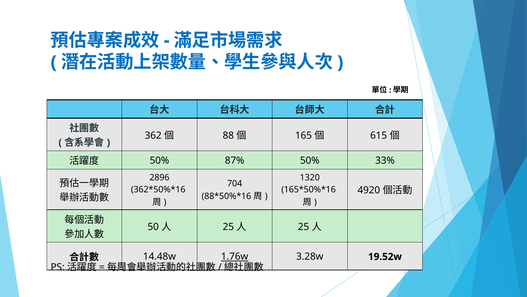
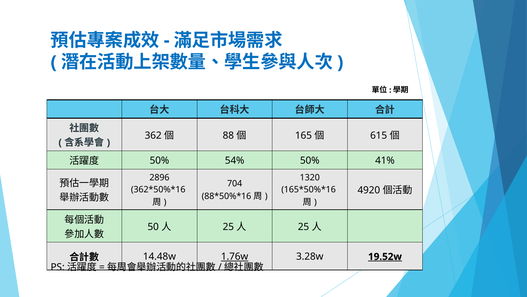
87%: 87% -> 54%
33%: 33% -> 41%
19.52w underline: none -> present
